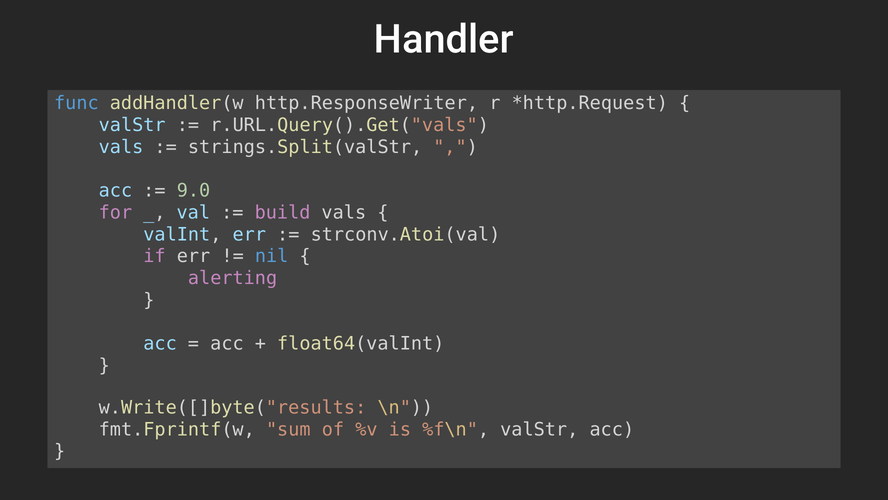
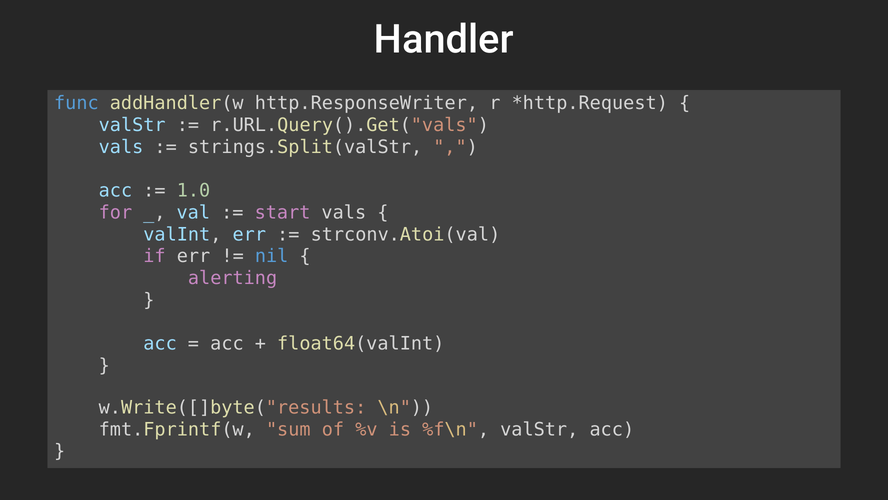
9.0: 9.0 -> 1.0
build: build -> start
